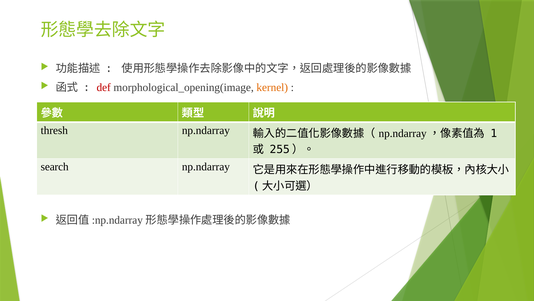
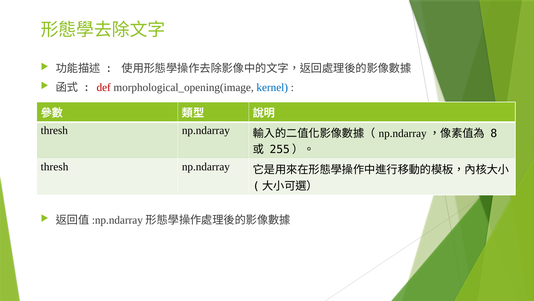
kernel colour: orange -> blue
1: 1 -> 8
search at (55, 166): search -> thresh
